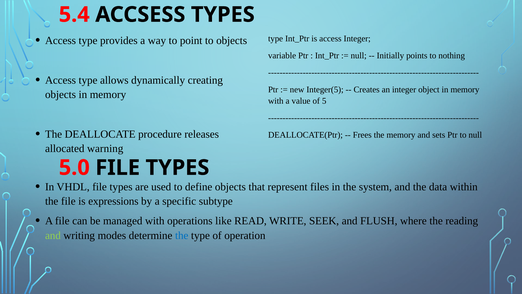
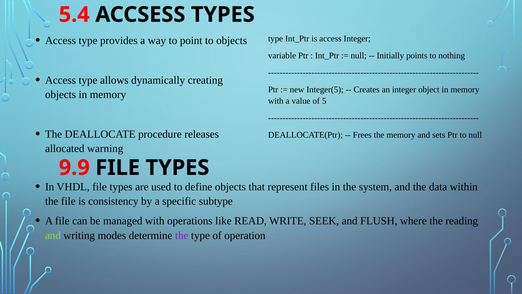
5.0: 5.0 -> 9.9
expressions: expressions -> consistency
the at (182, 235) colour: blue -> purple
